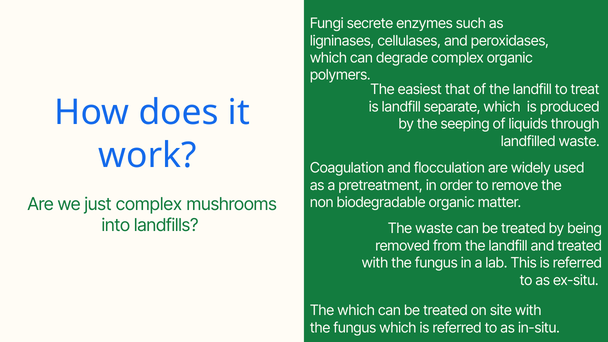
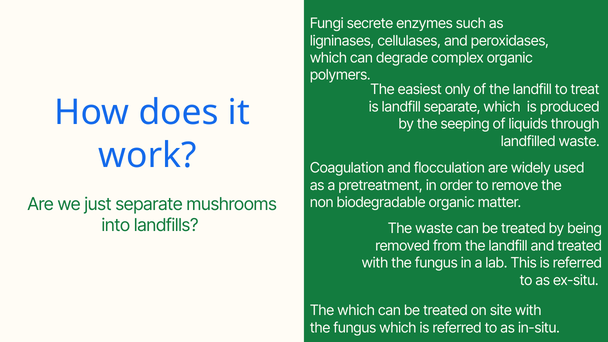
that: that -> only
just complex: complex -> separate
